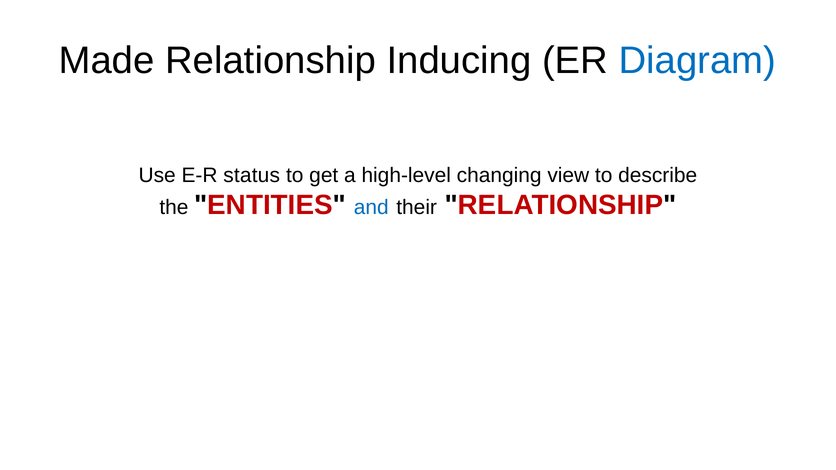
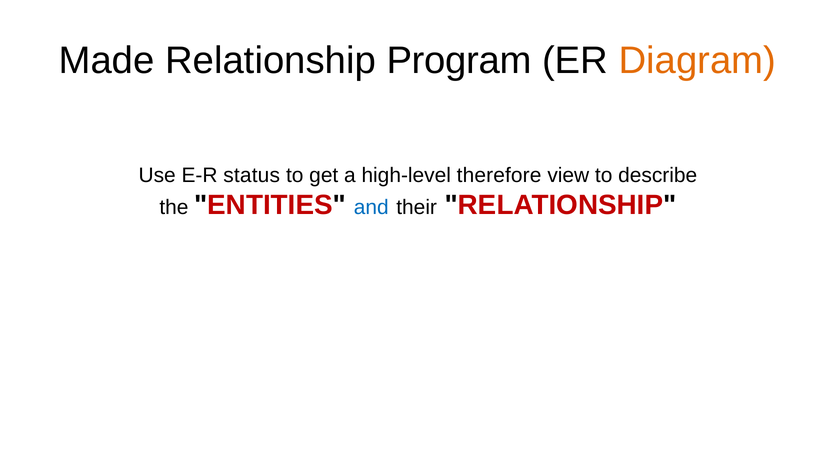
Inducing: Inducing -> Program
Diagram colour: blue -> orange
changing: changing -> therefore
